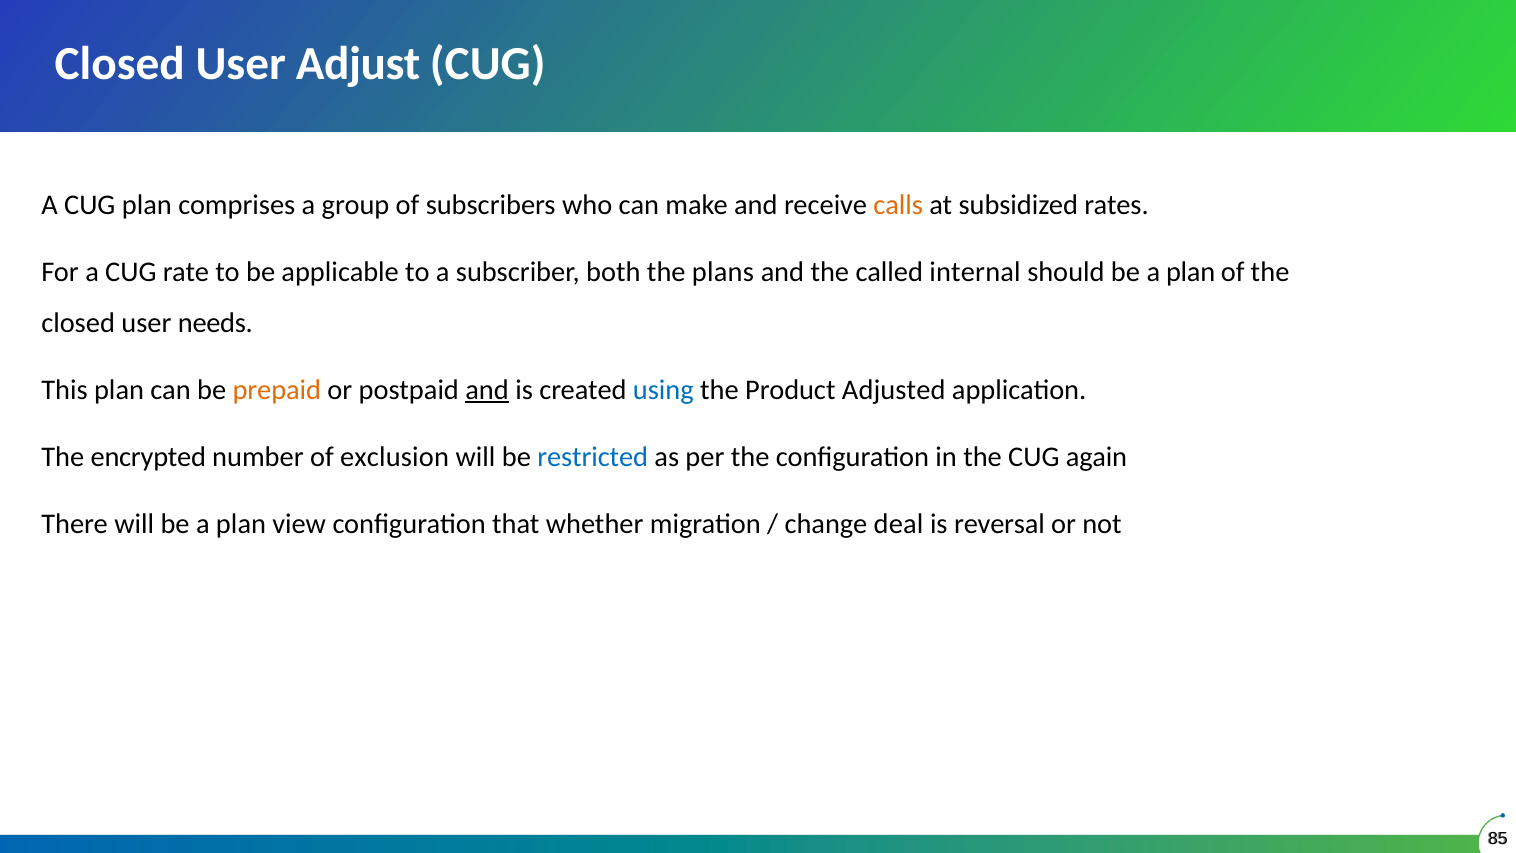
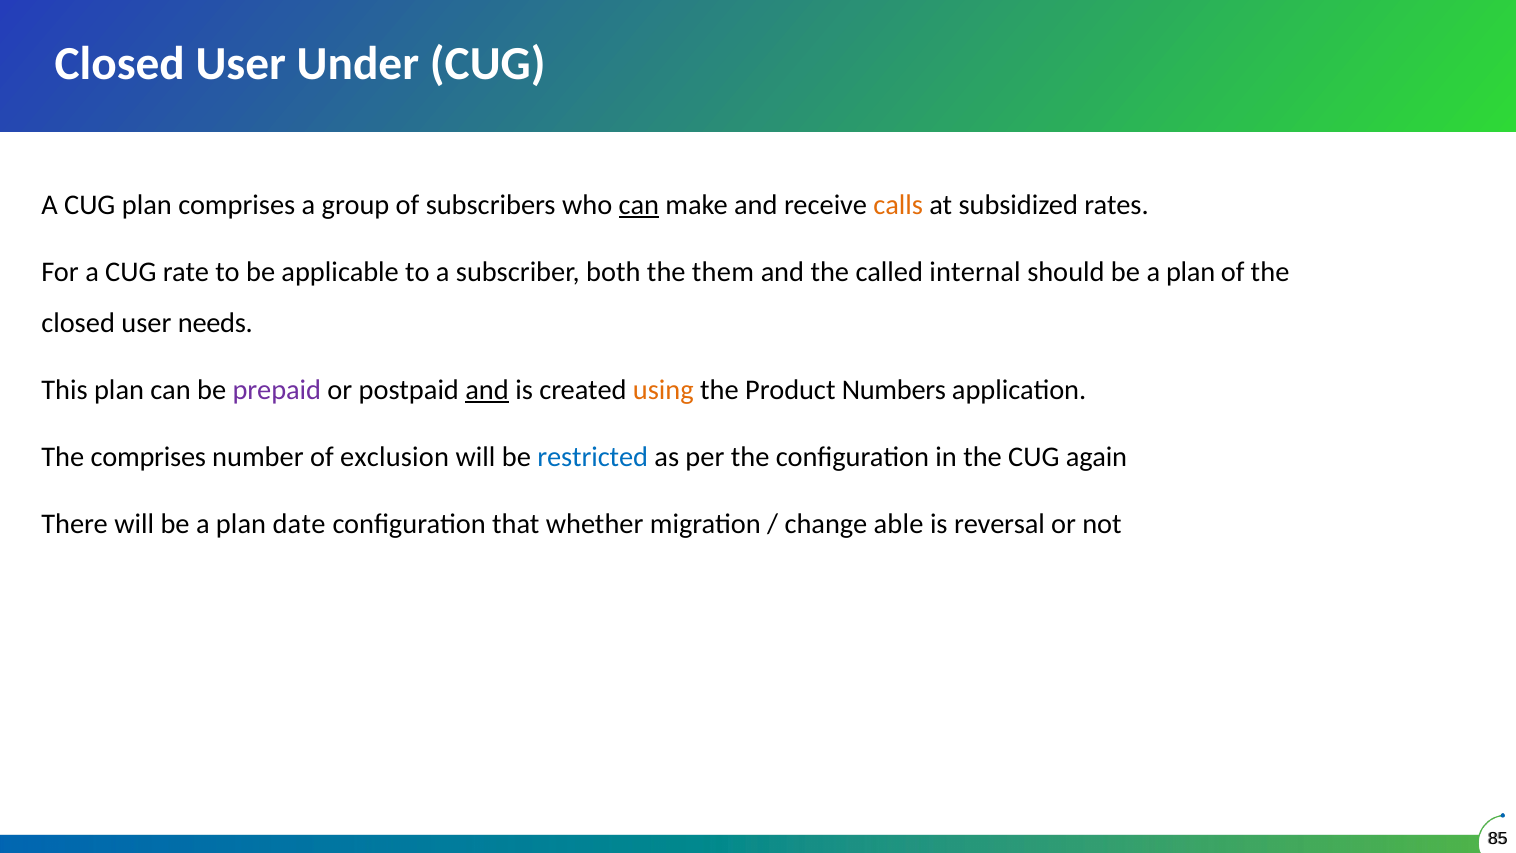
Adjust: Adjust -> Under
can at (639, 205) underline: none -> present
plans: plans -> them
prepaid colour: orange -> purple
using colour: blue -> orange
Adjusted: Adjusted -> Numbers
The encrypted: encrypted -> comprises
view: view -> date
deal: deal -> able
